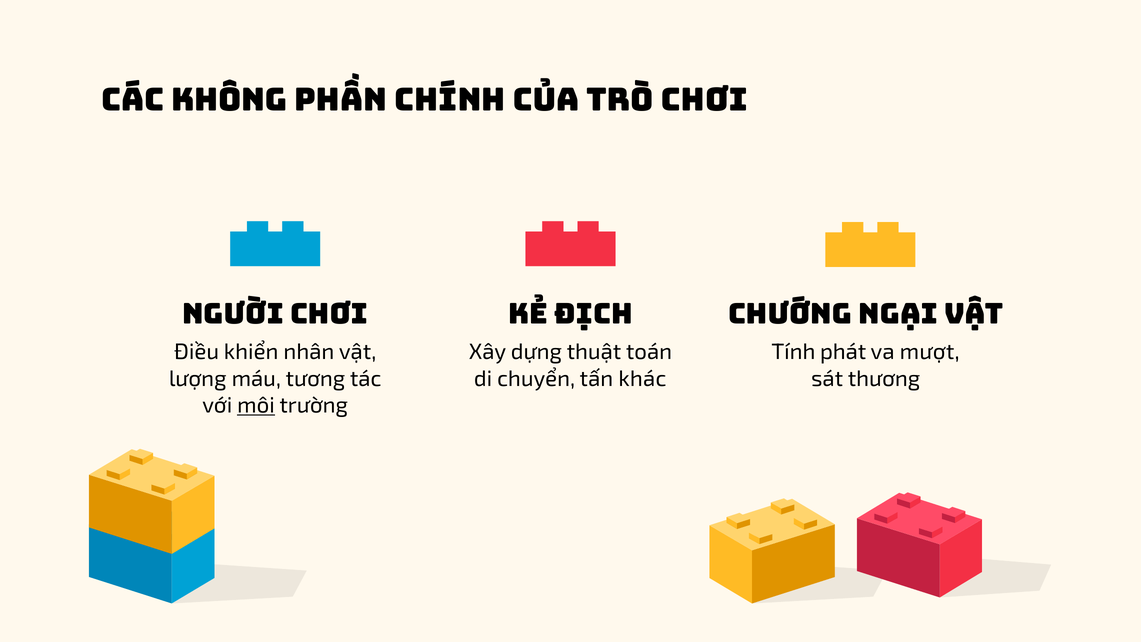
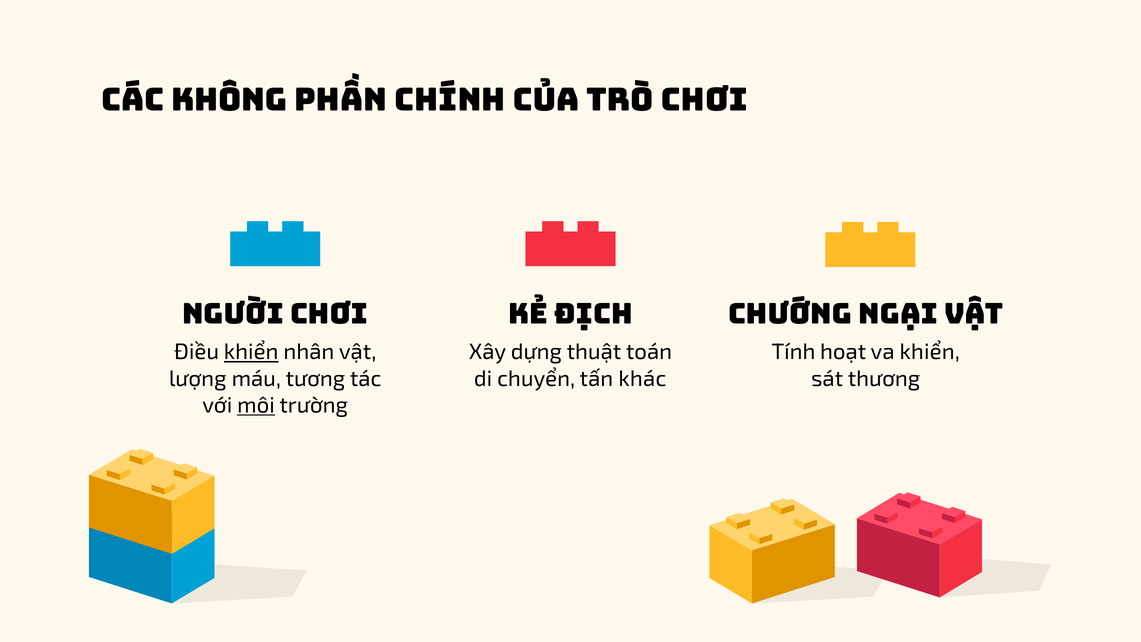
khiển at (251, 352) underline: none -> present
phát: phát -> hoạt
va mượt: mượt -> khiển
